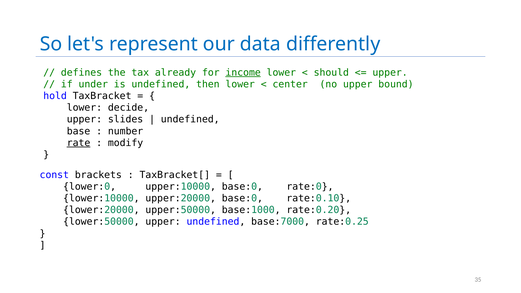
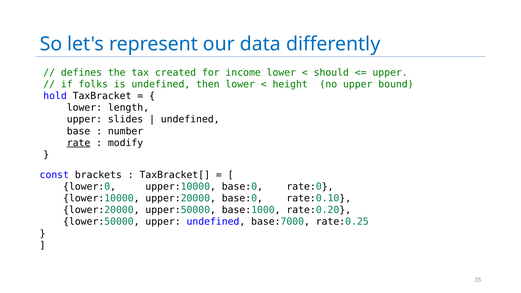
already: already -> created
income underline: present -> none
under: under -> folks
center: center -> height
decide: decide -> length
